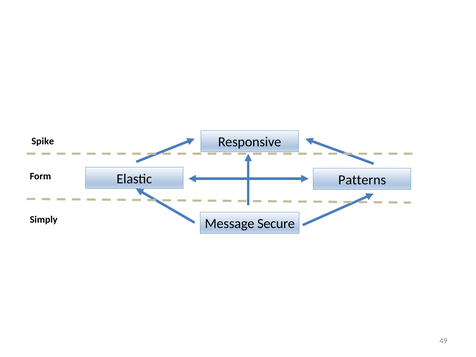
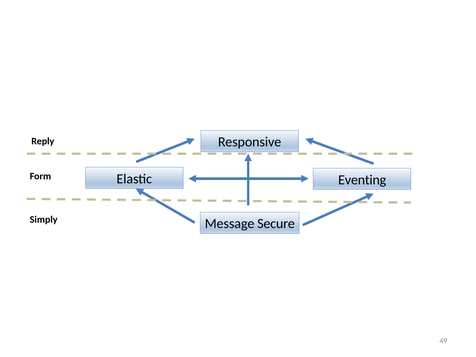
Spike: Spike -> Reply
Patterns: Patterns -> Eventing
